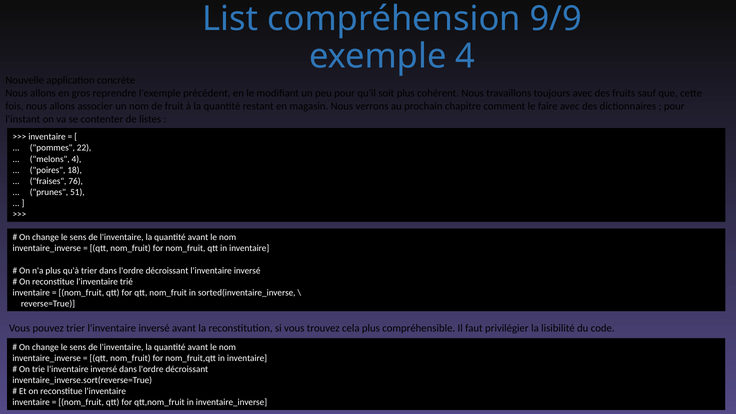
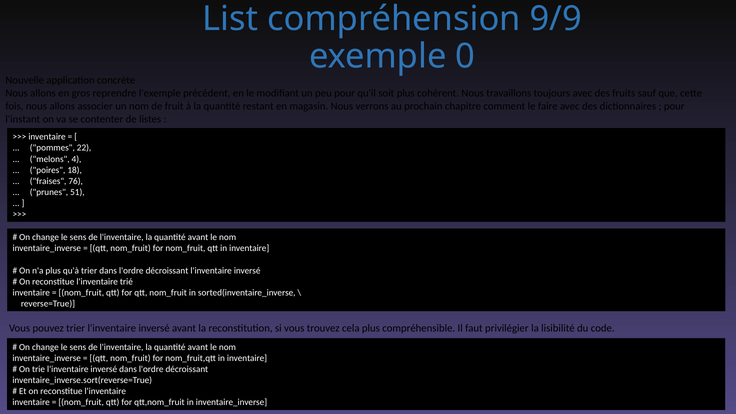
exemple 4: 4 -> 0
